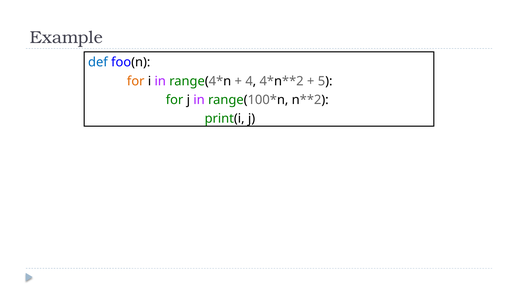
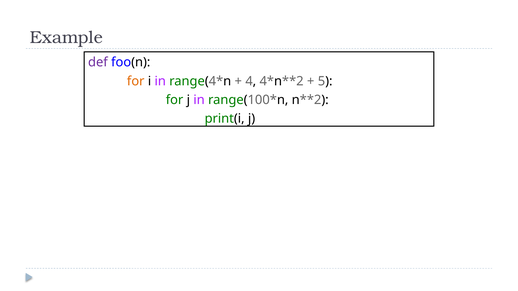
def colour: blue -> purple
